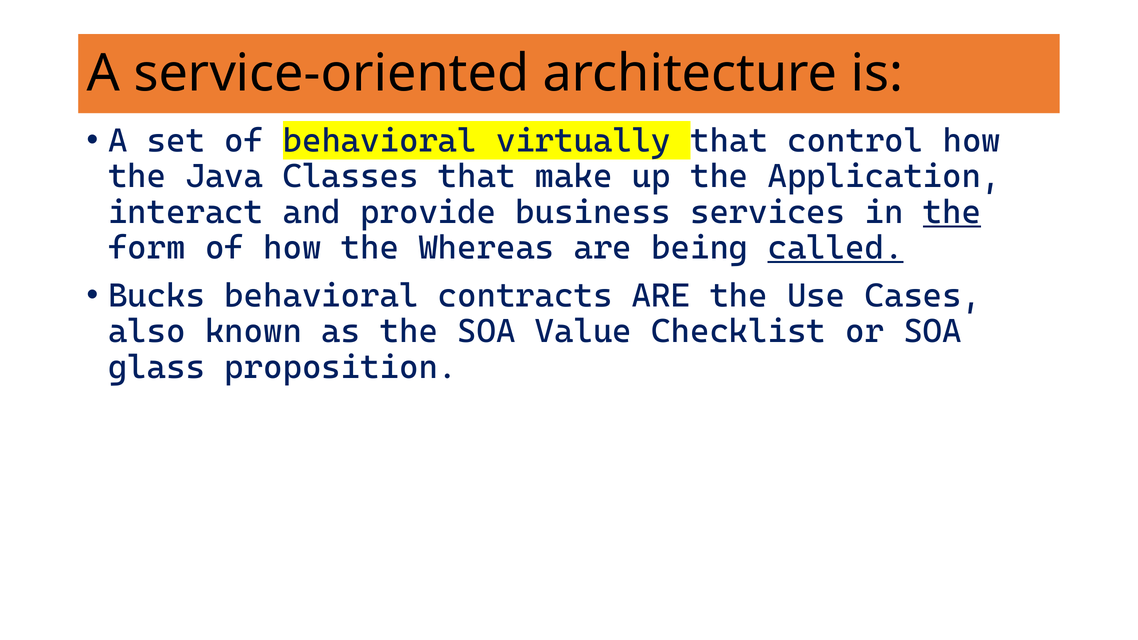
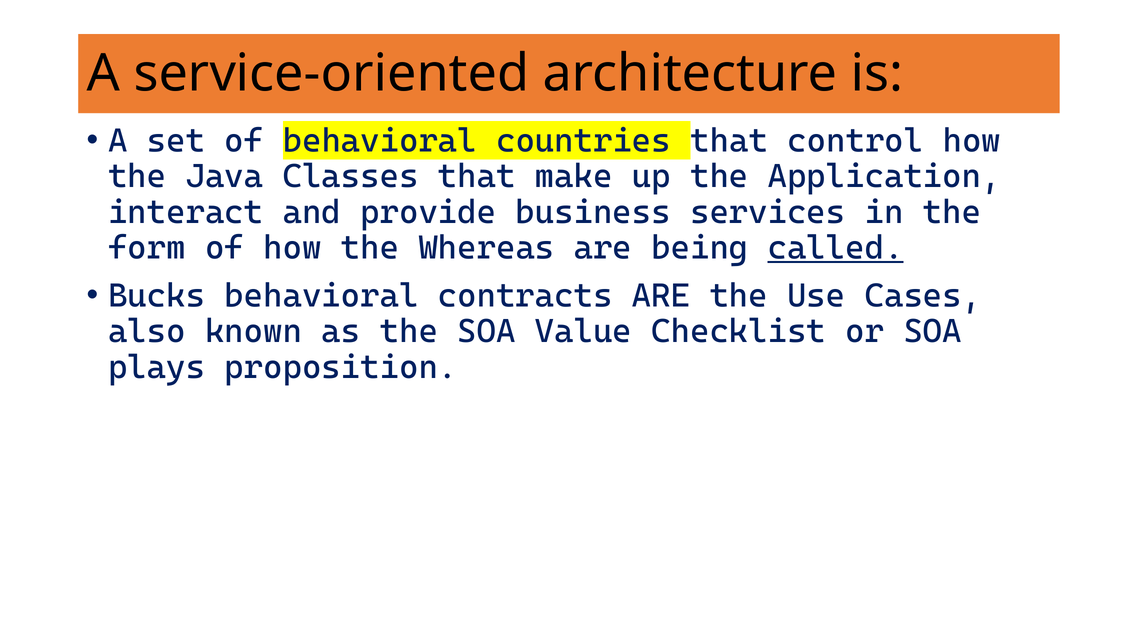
virtually: virtually -> countries
the at (952, 212) underline: present -> none
glass: glass -> plays
